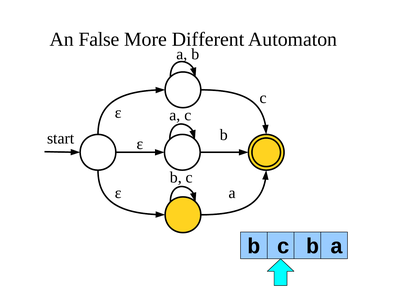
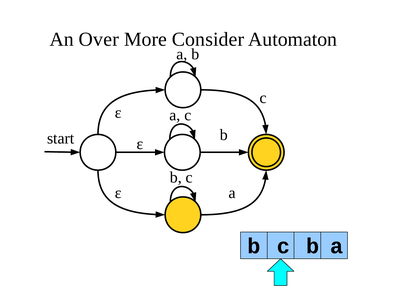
False: False -> Over
Different: Different -> Consider
